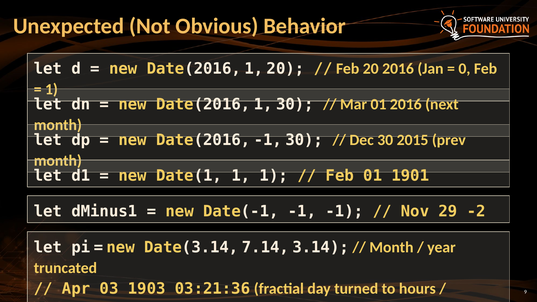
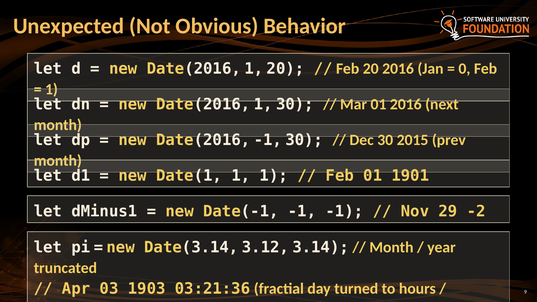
7.14: 7.14 -> 3.12
